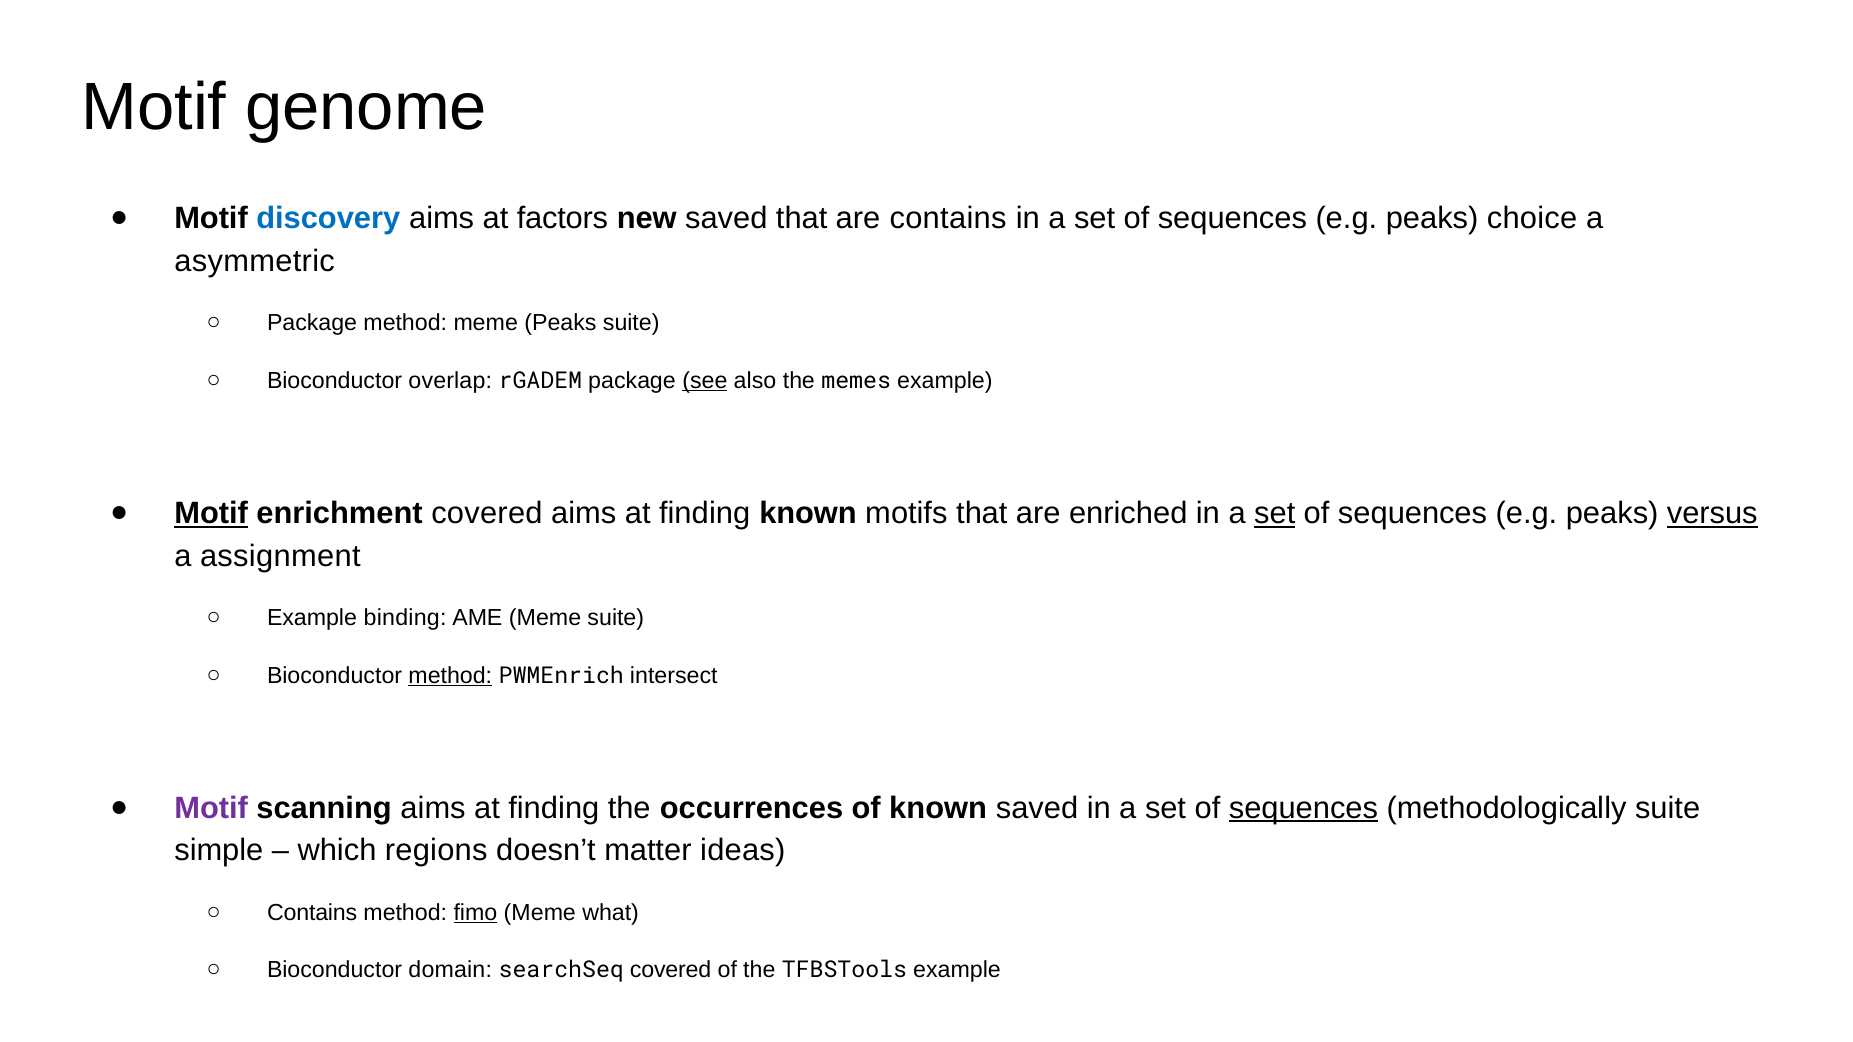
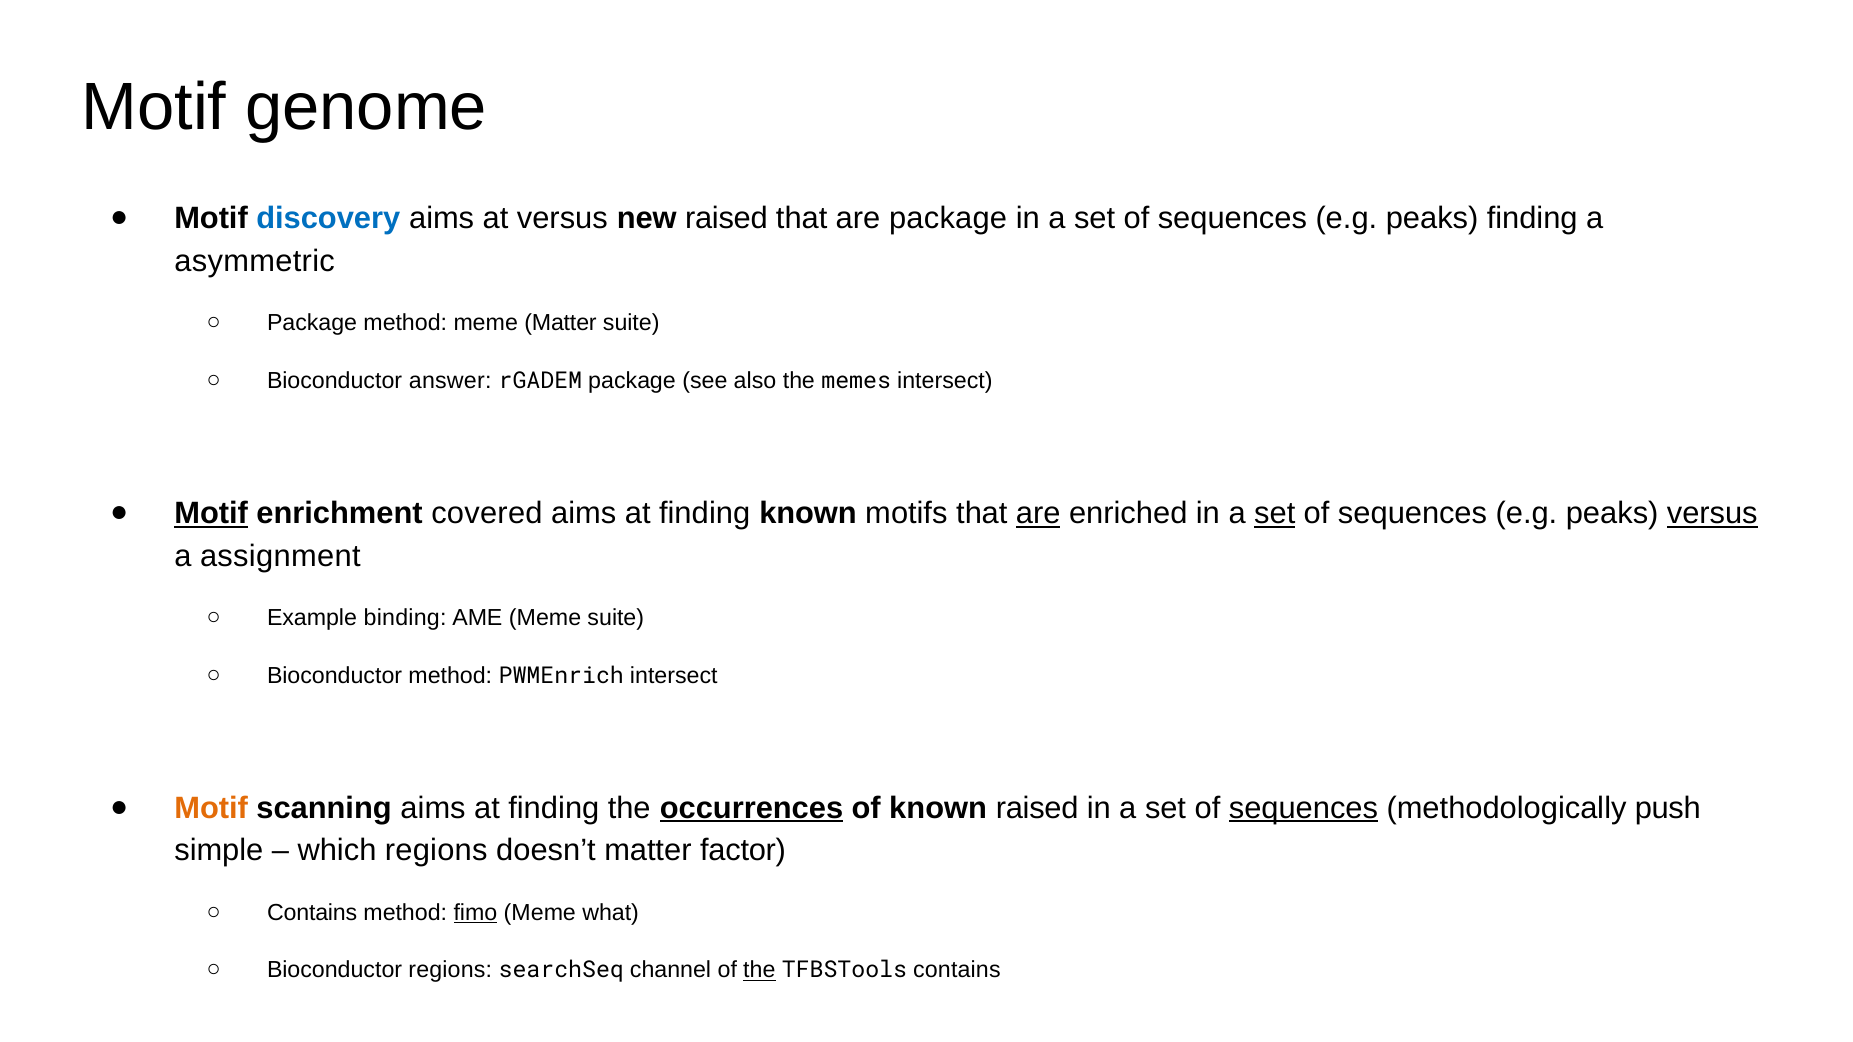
at factors: factors -> versus
new saved: saved -> raised
are contains: contains -> package
peaks choice: choice -> finding
meme Peaks: Peaks -> Matter
overlap: overlap -> answer
see underline: present -> none
memes example: example -> intersect
are at (1038, 514) underline: none -> present
method at (450, 676) underline: present -> none
Motif at (211, 808) colour: purple -> orange
occurrences underline: none -> present
known saved: saved -> raised
methodologically suite: suite -> push
ideas: ideas -> factor
Bioconductor domain: domain -> regions
searchSeq covered: covered -> channel
the at (759, 971) underline: none -> present
TFBSTools example: example -> contains
